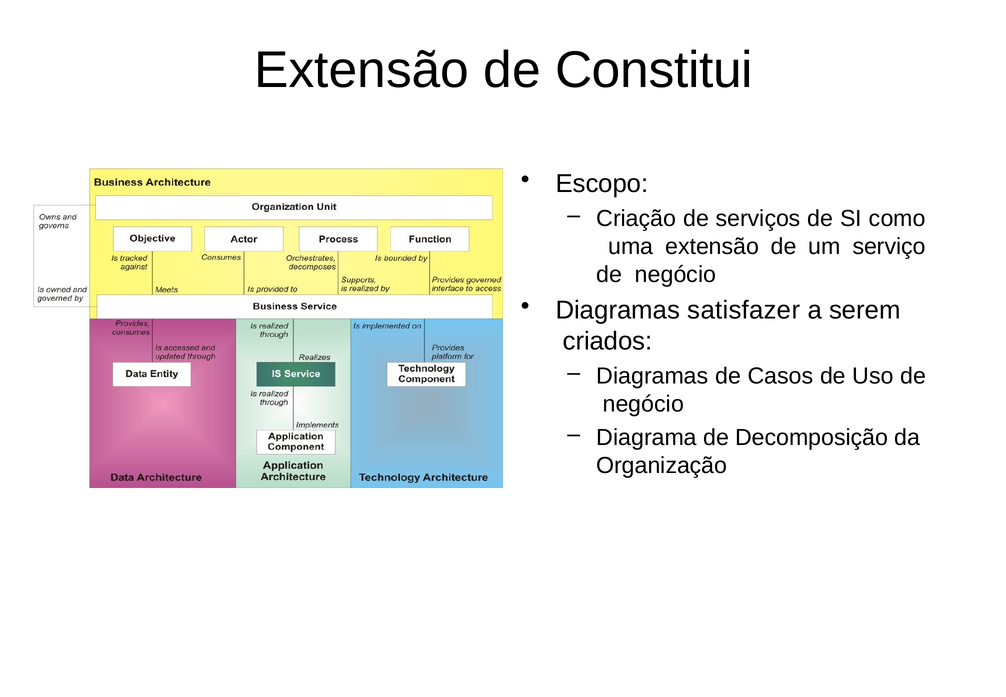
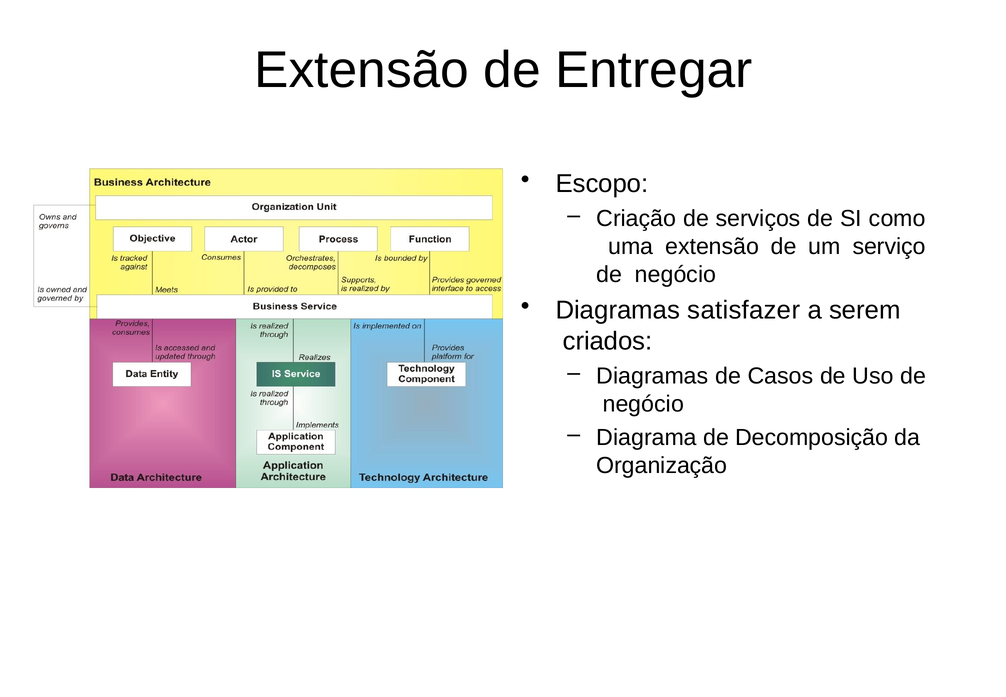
Constitui: Constitui -> Entregar
